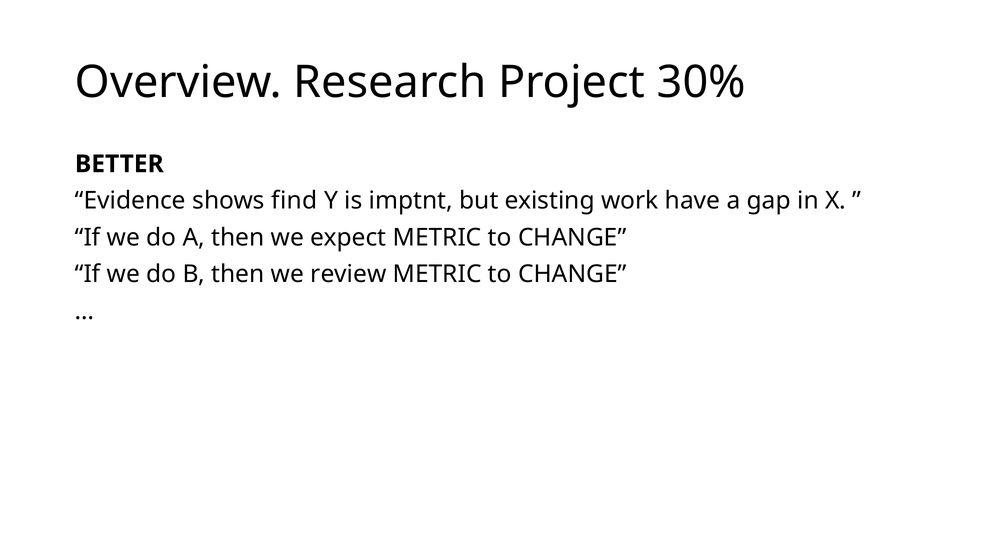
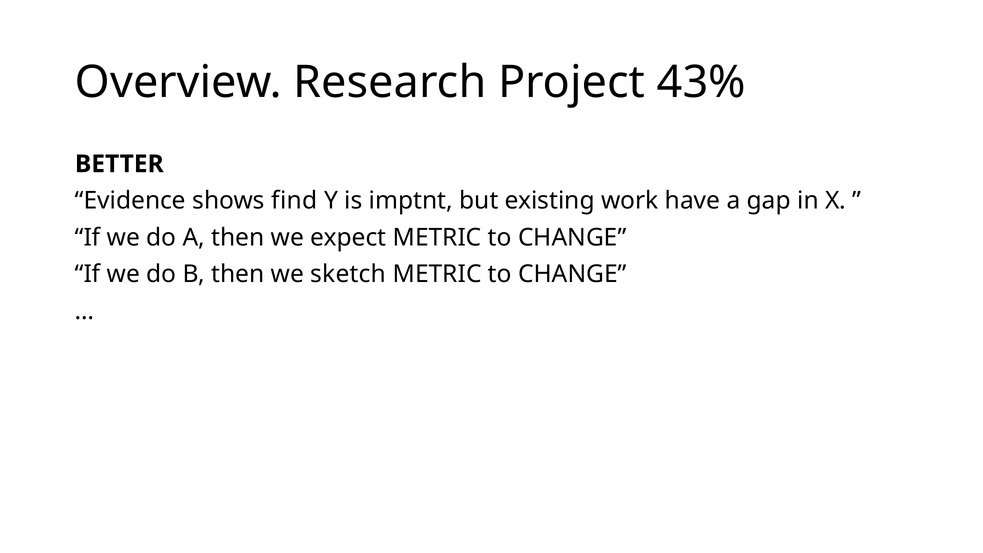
30%: 30% -> 43%
review: review -> sketch
